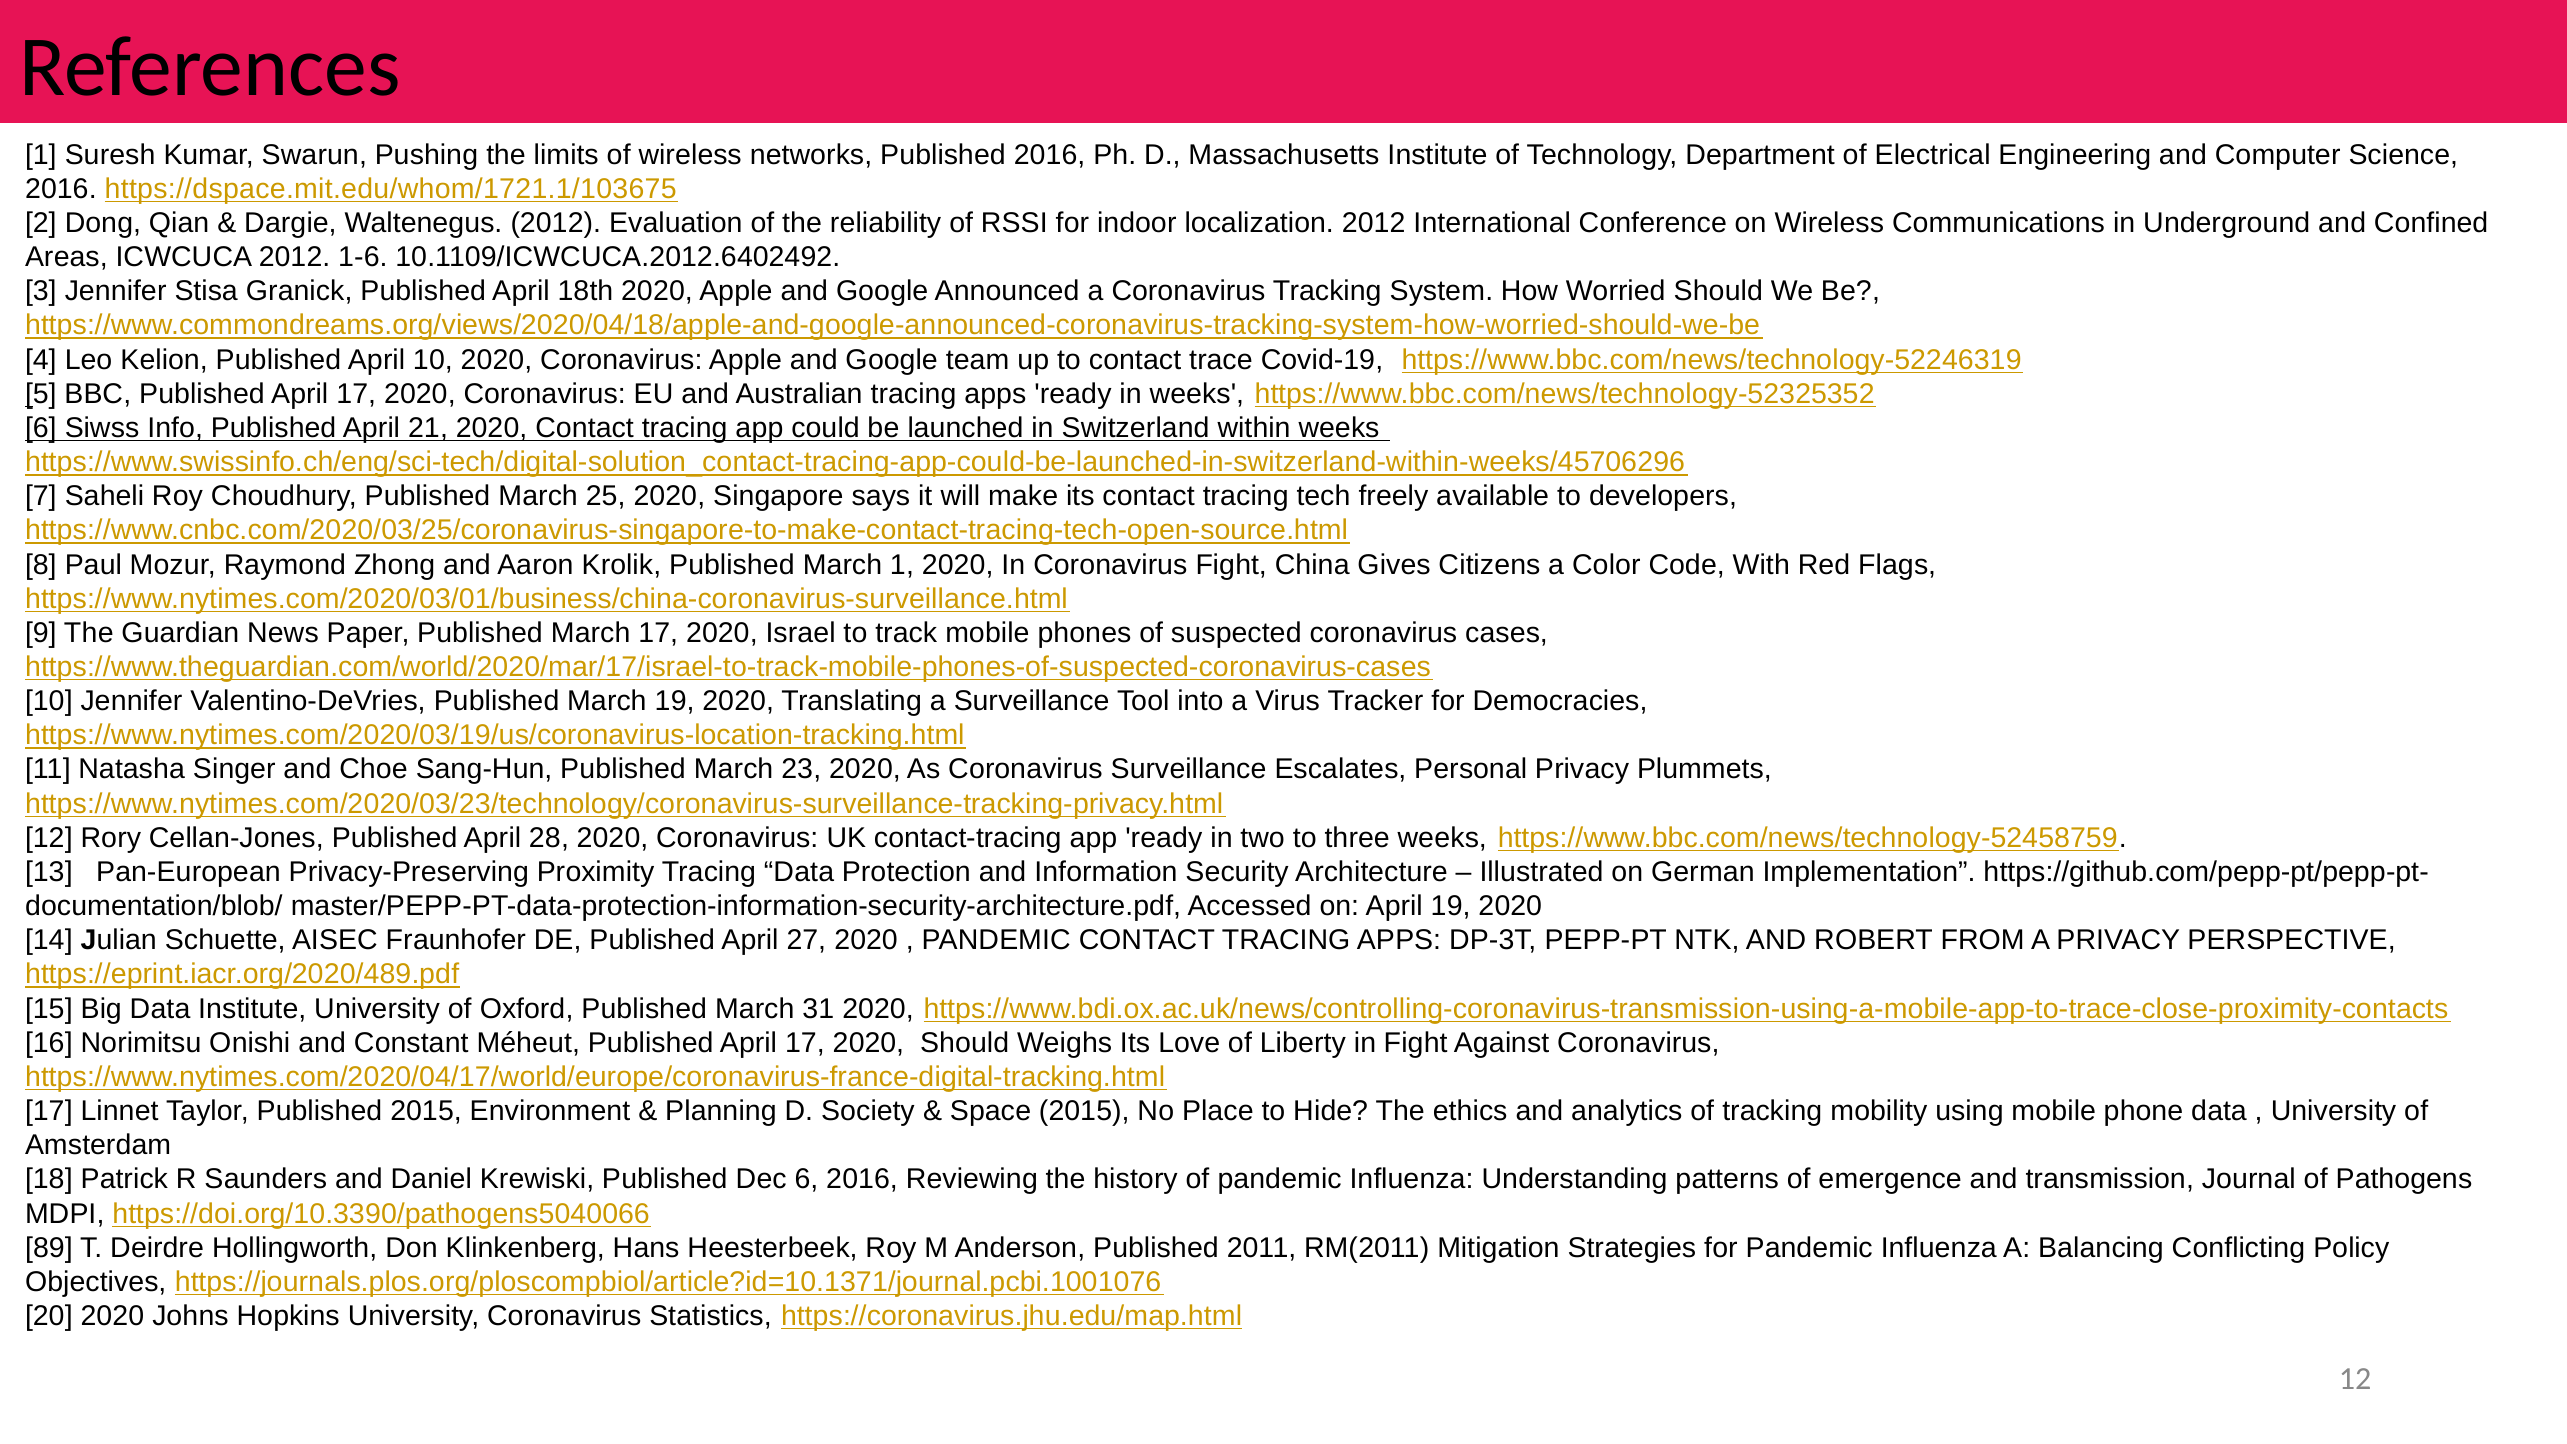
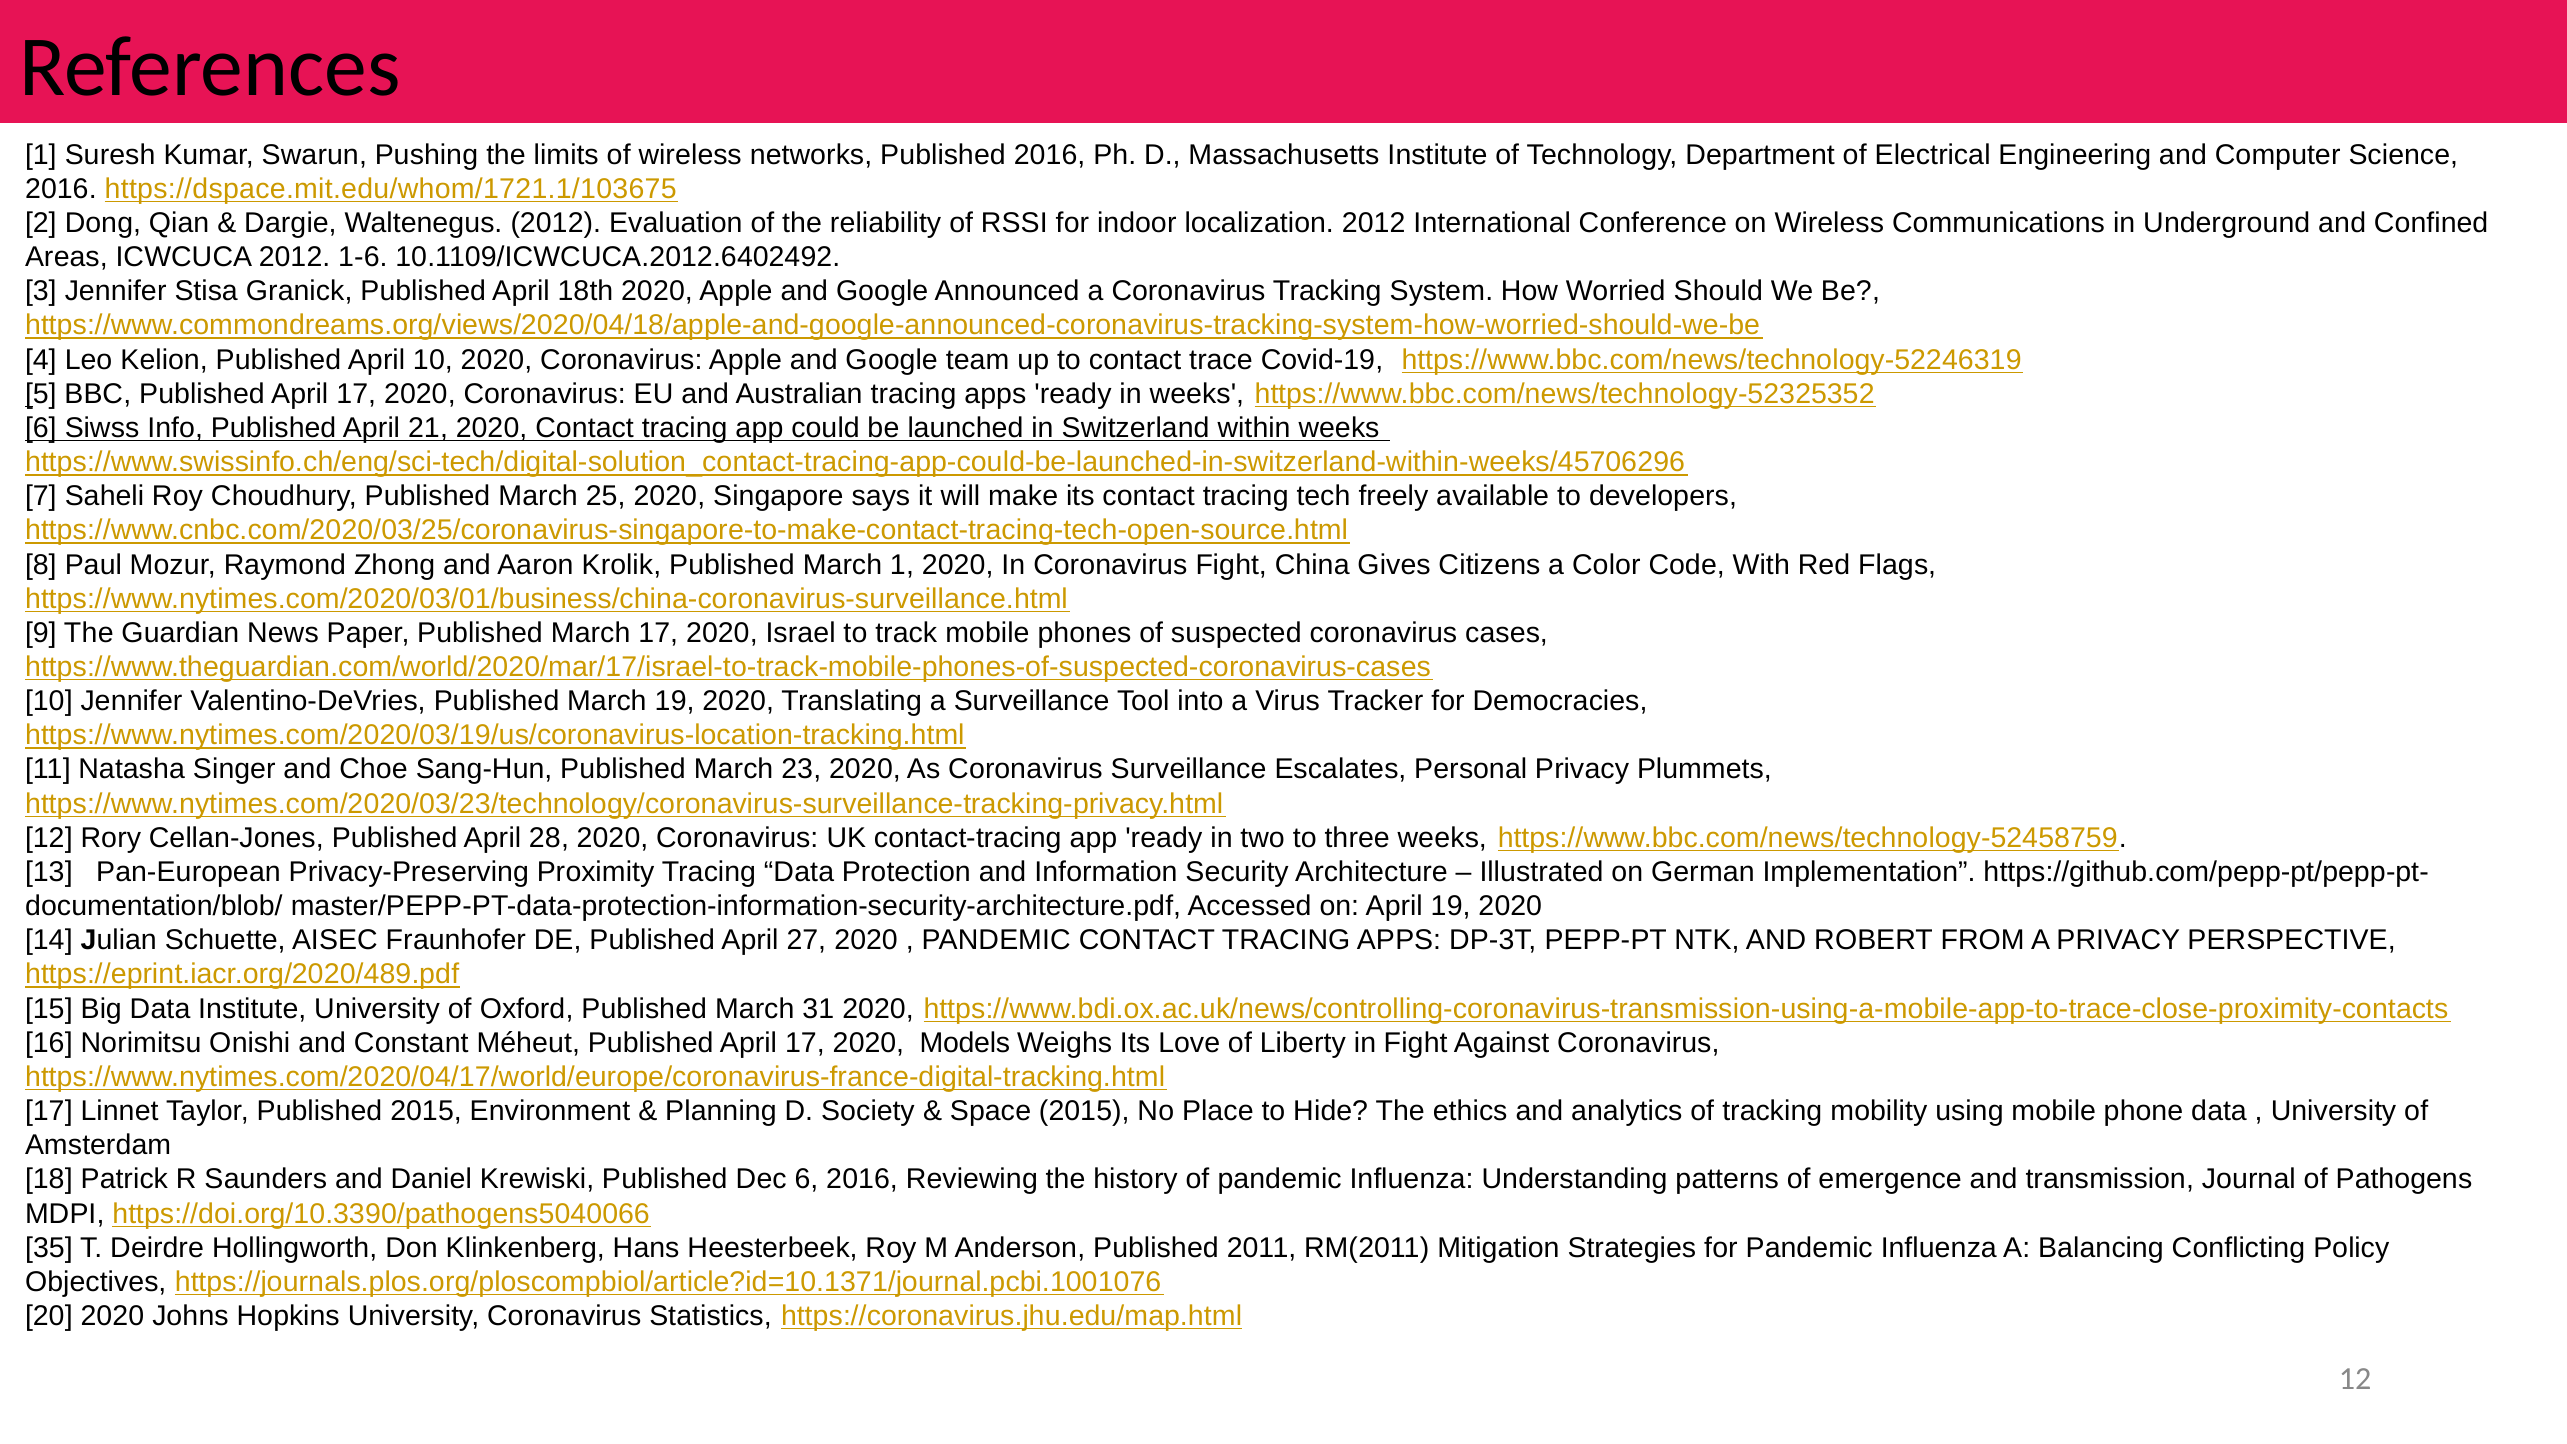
2020 Should: Should -> Models
89: 89 -> 35
